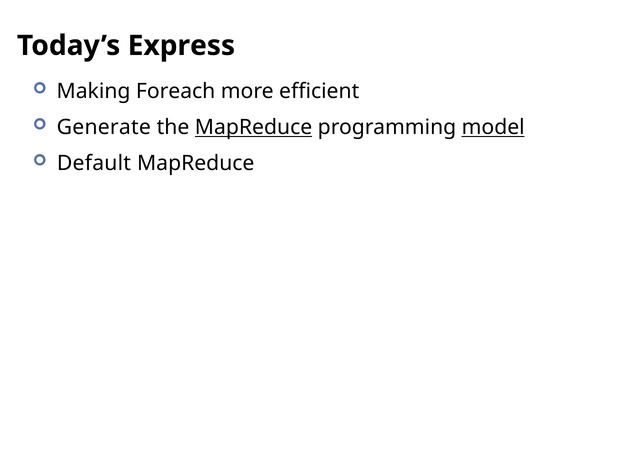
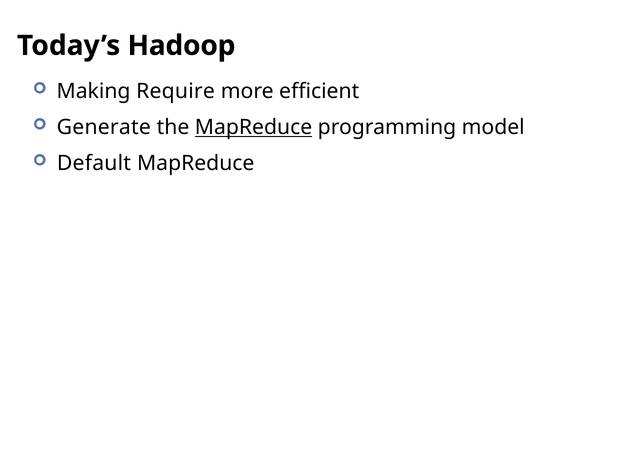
Express: Express -> Hadoop
Foreach: Foreach -> Require
model underline: present -> none
